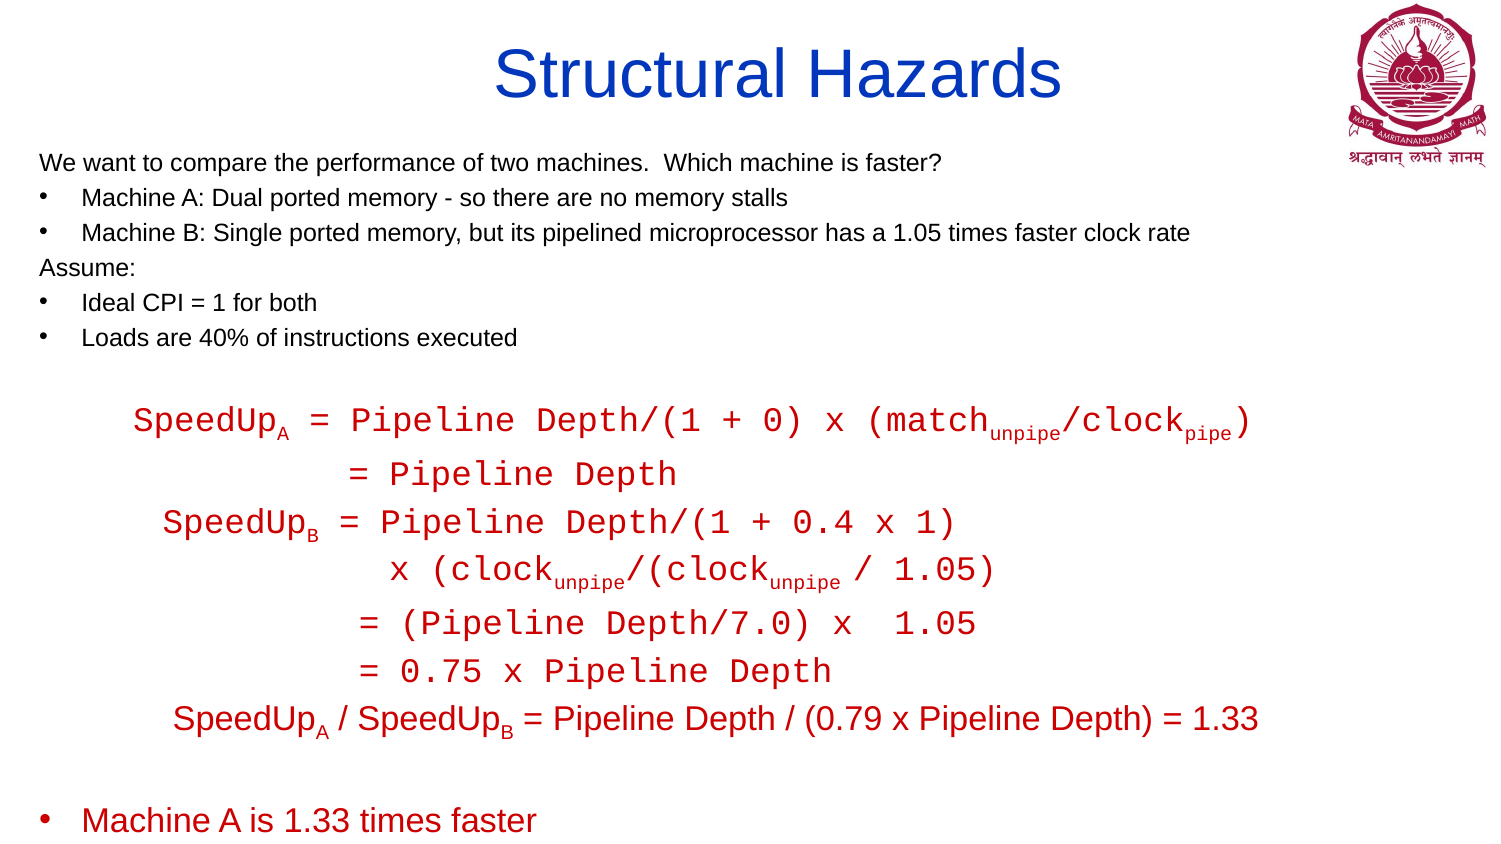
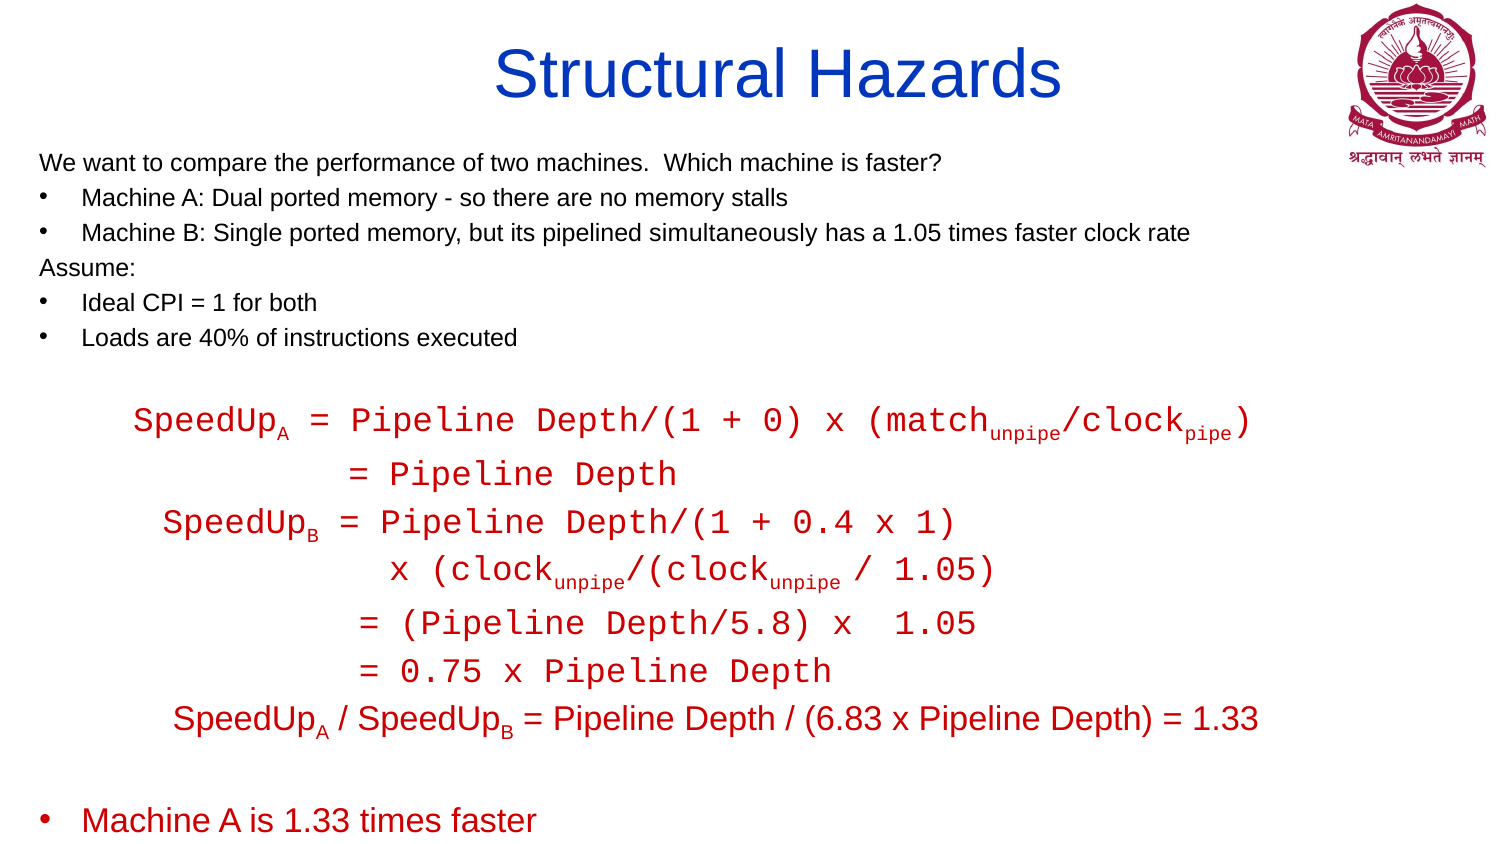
microprocessor: microprocessor -> simultaneously
Depth/7.0: Depth/7.0 -> Depth/5.8
0.79: 0.79 -> 6.83
